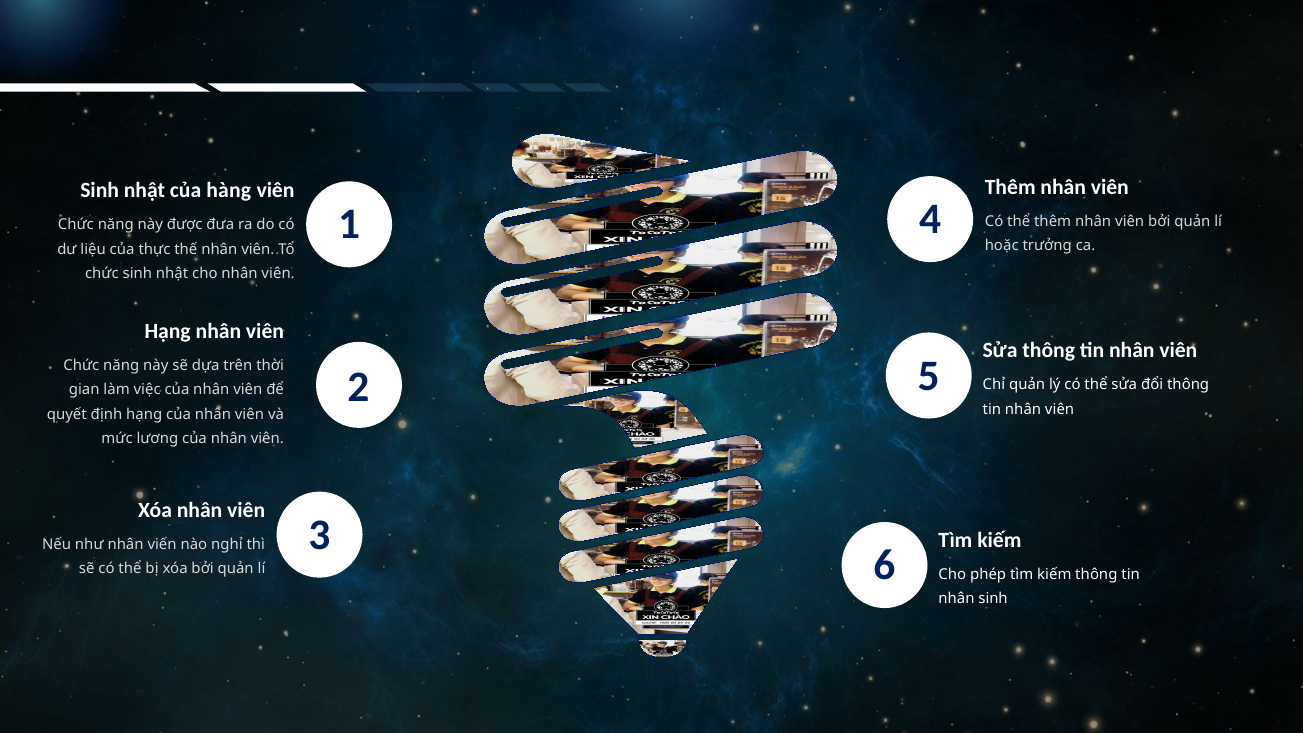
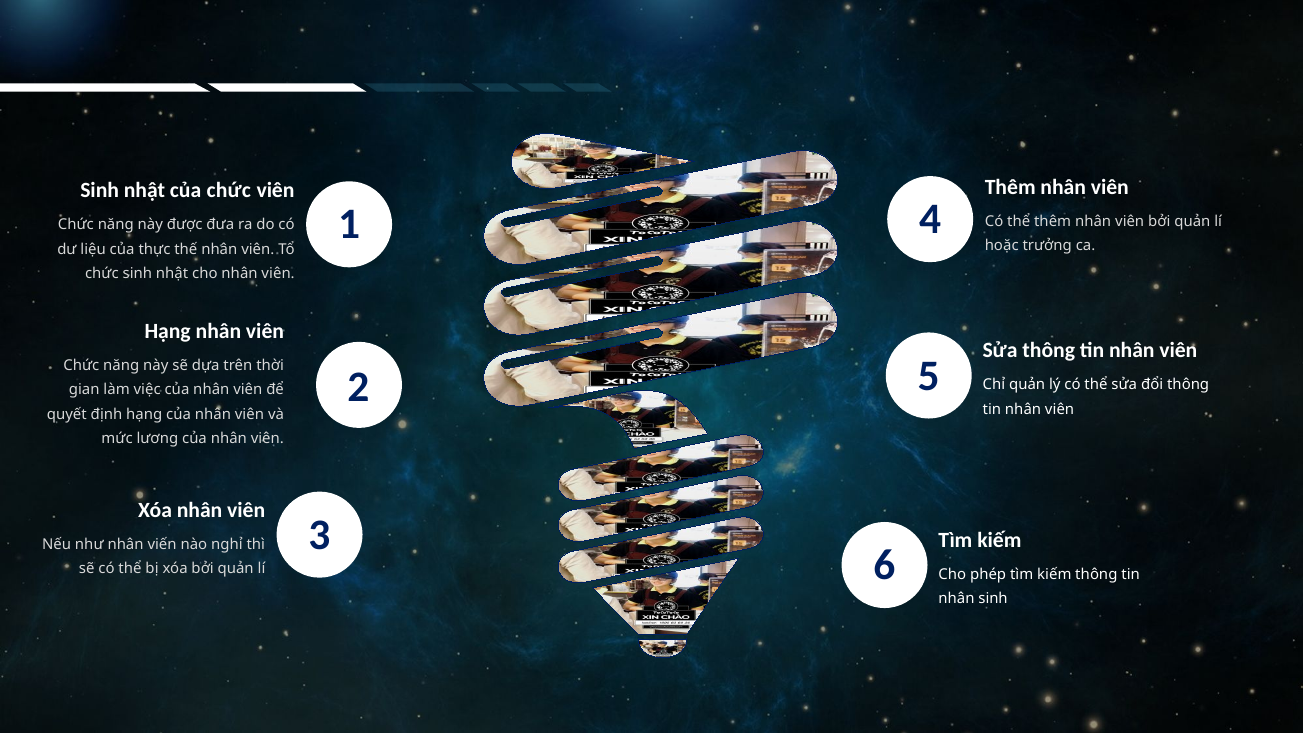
của hàng: hàng -> chức
